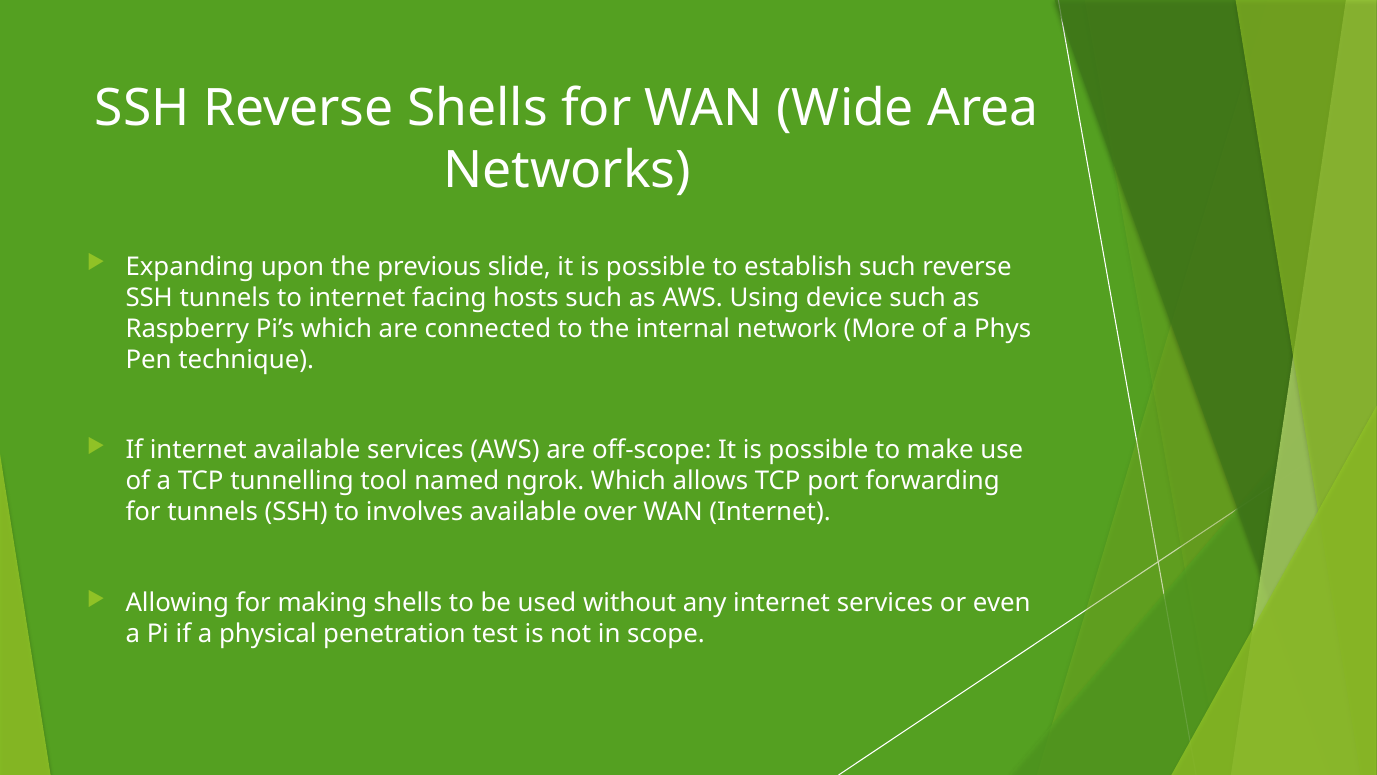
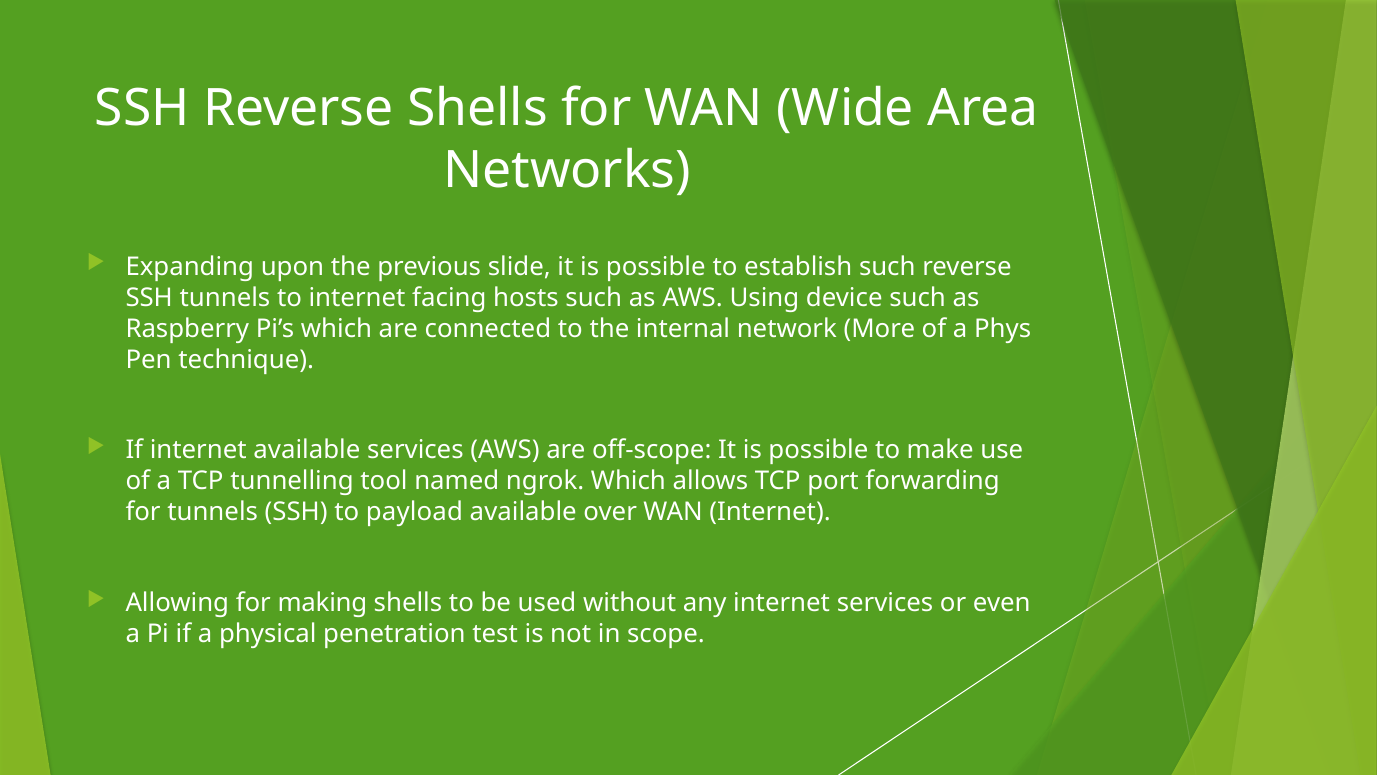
involves: involves -> payload
